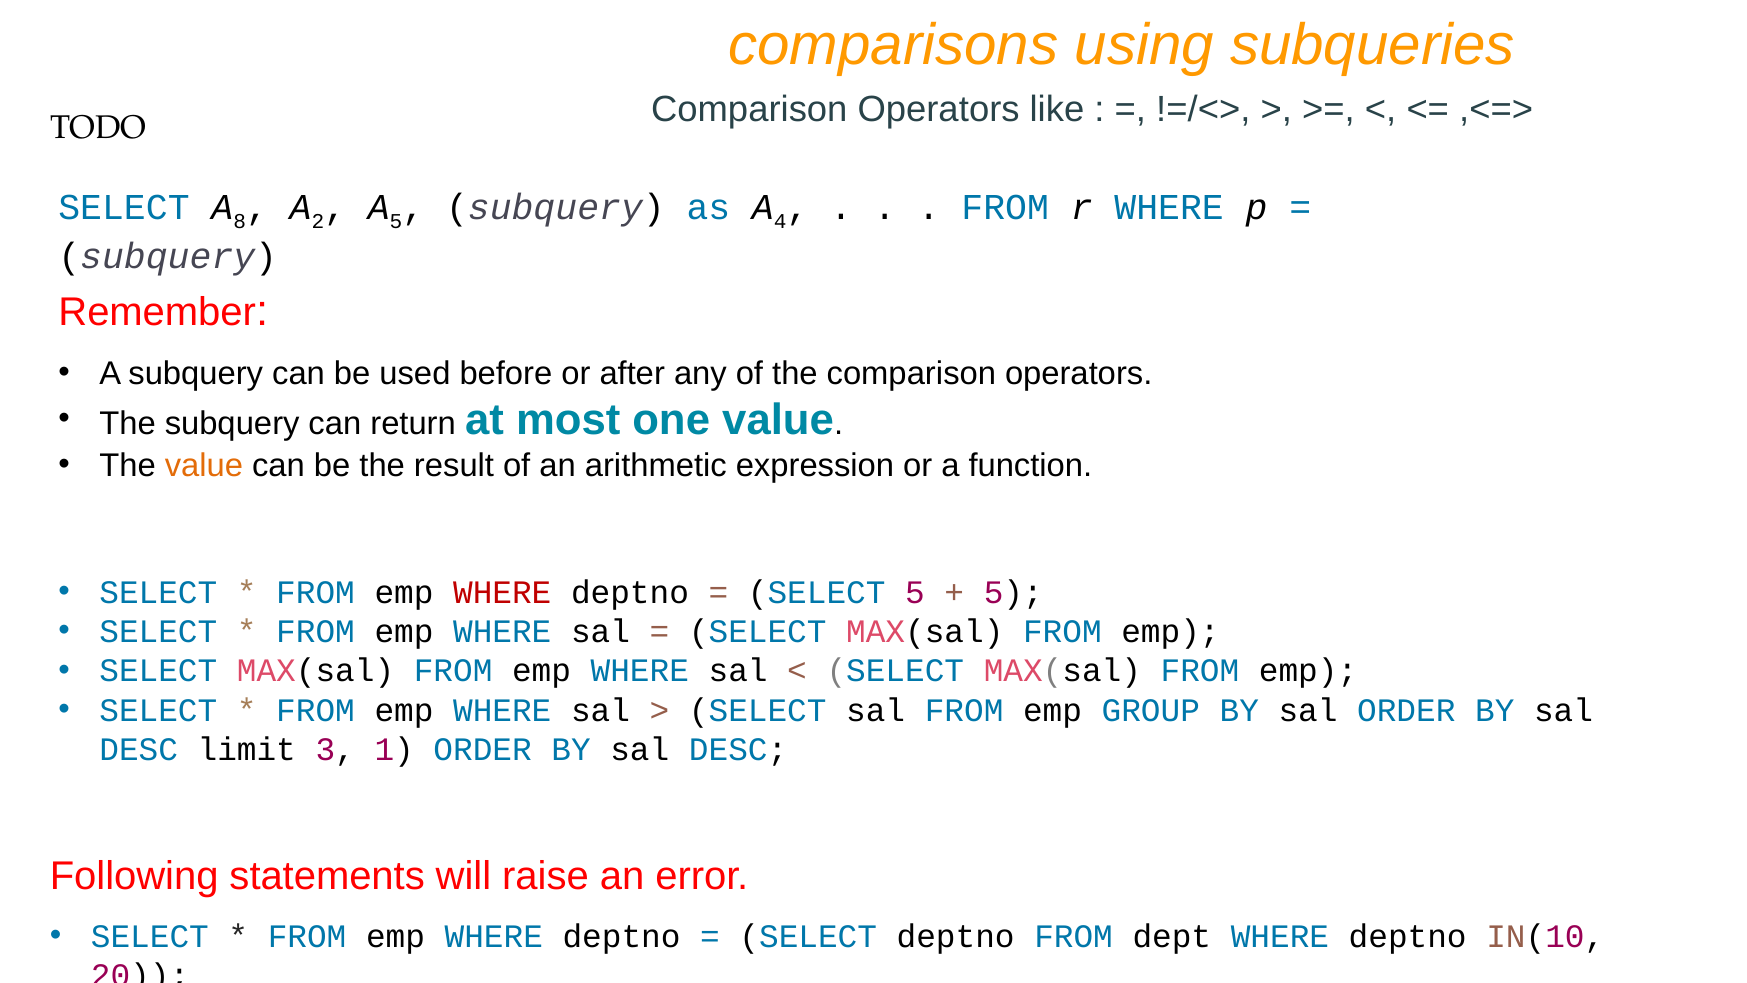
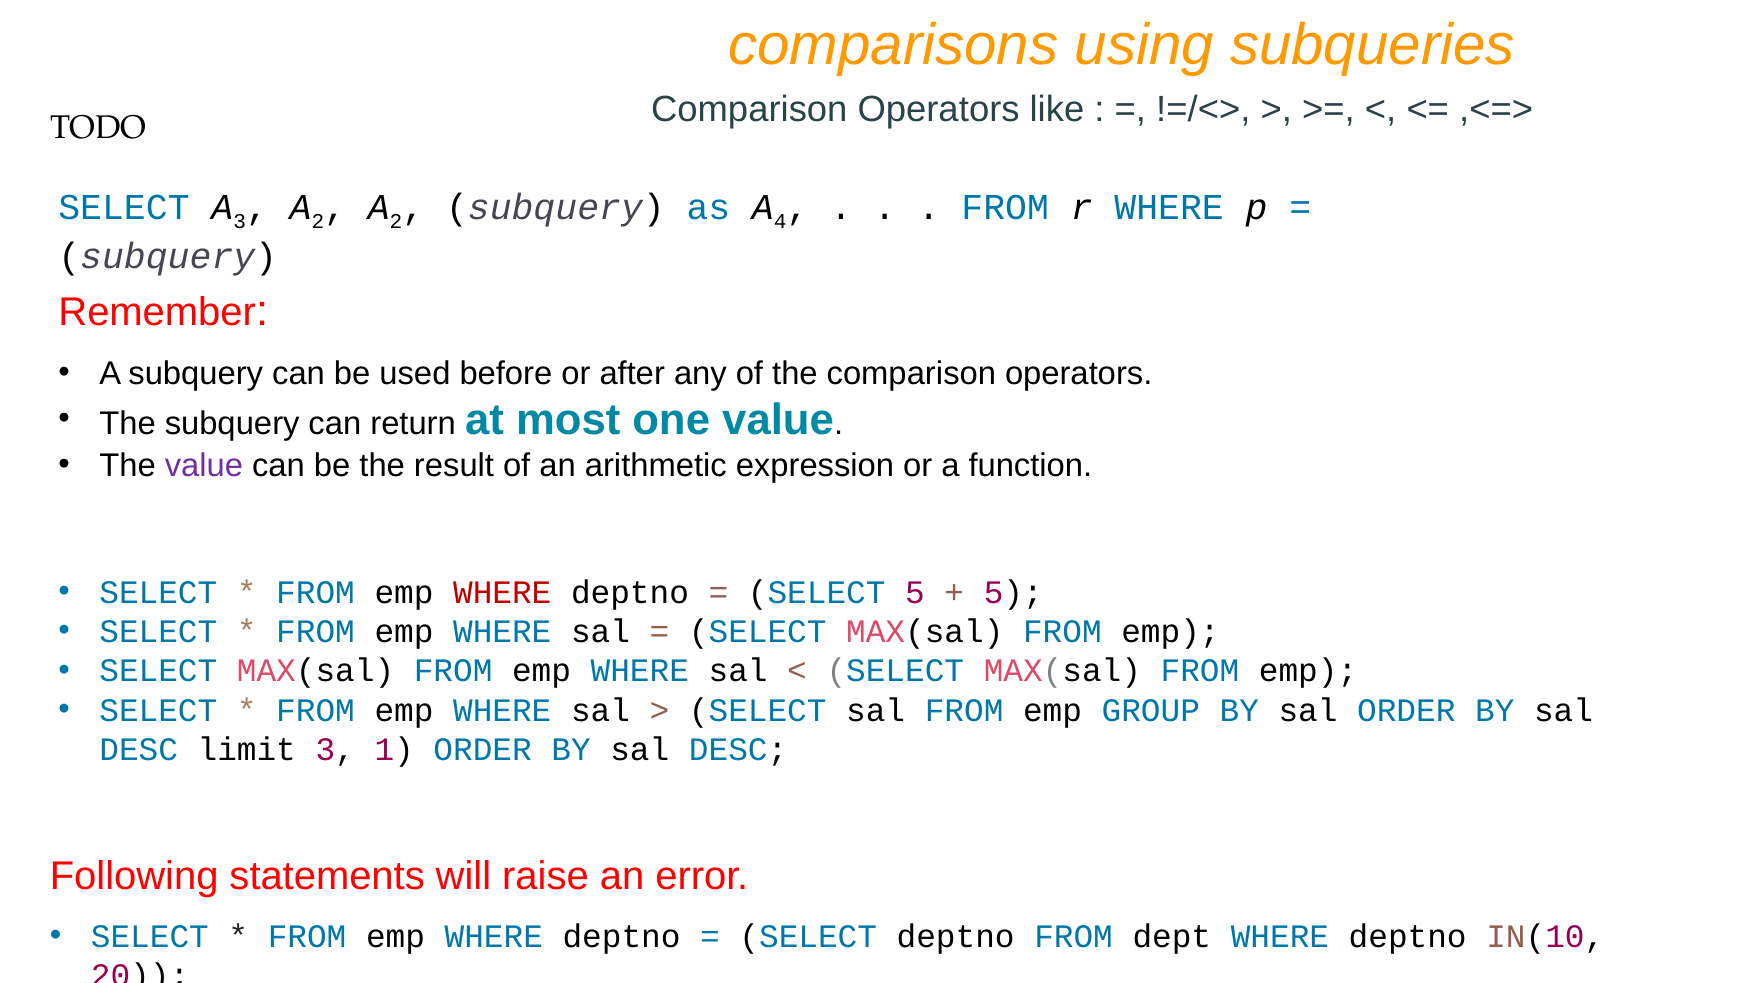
A 8: 8 -> 3
5 at (396, 221): 5 -> 2
value at (204, 465) colour: orange -> purple
